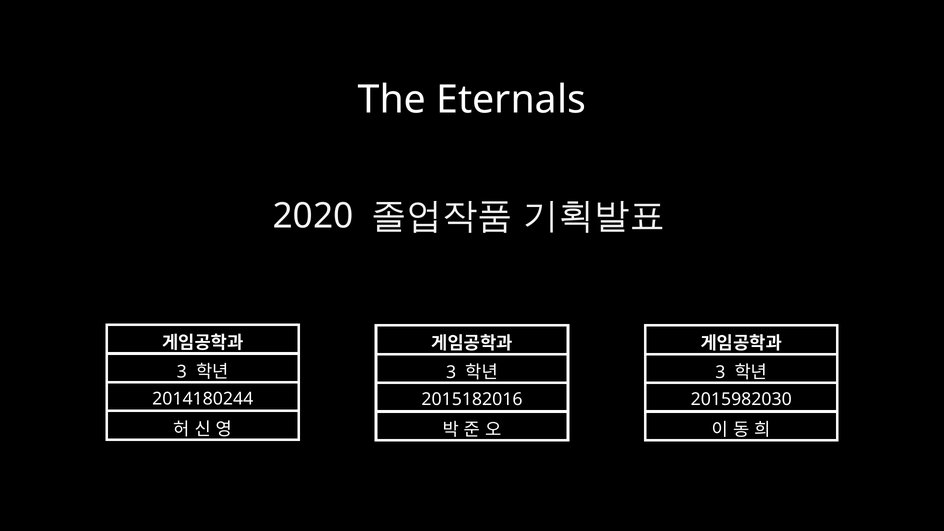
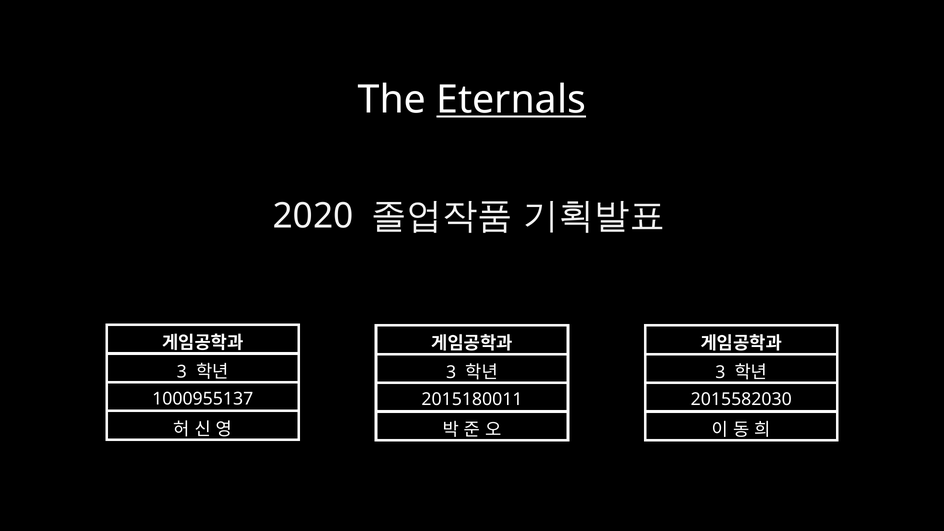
Eternals underline: none -> present
2014180244: 2014180244 -> 1000955137
2015182016: 2015182016 -> 2015180011
2015982030: 2015982030 -> 2015582030
